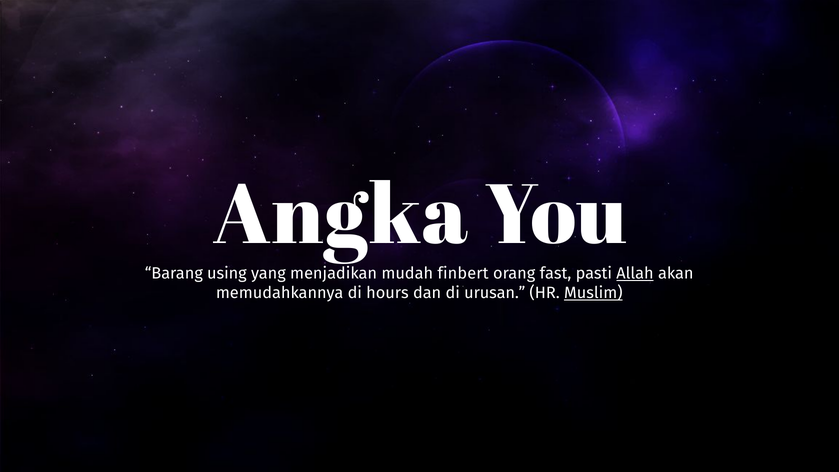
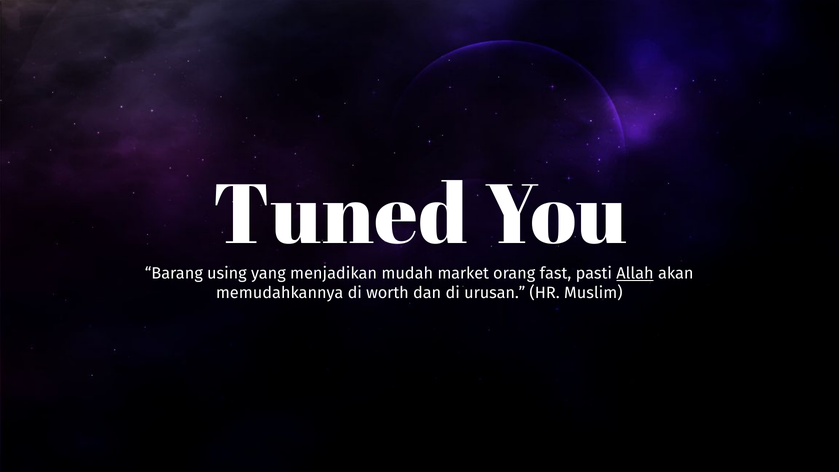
Angka: Angka -> Tuned
finbert: finbert -> market
hours: hours -> worth
Muslim underline: present -> none
